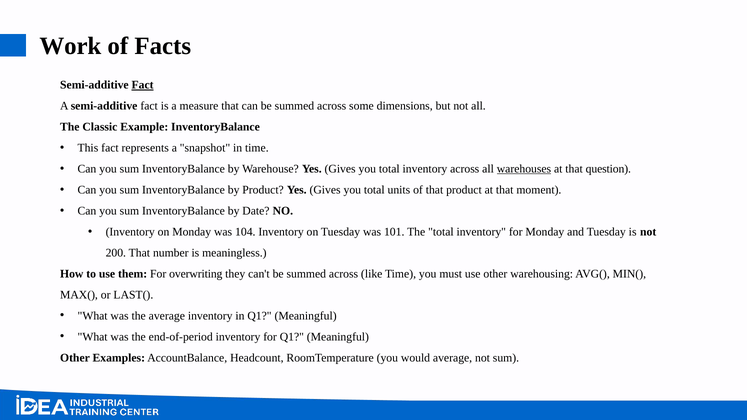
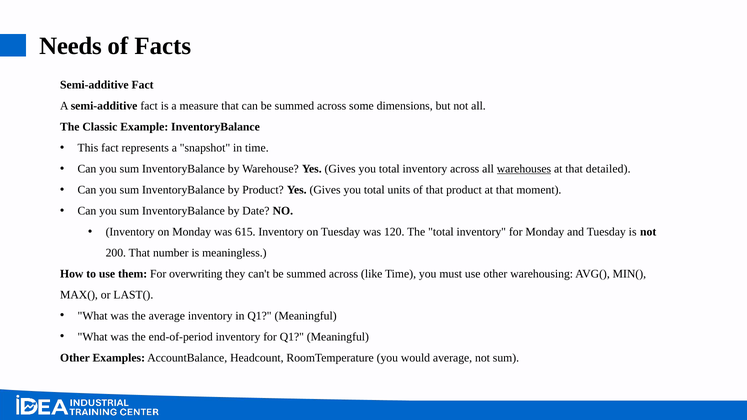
Work: Work -> Needs
Fact at (143, 85) underline: present -> none
question: question -> detailed
104: 104 -> 615
101: 101 -> 120
